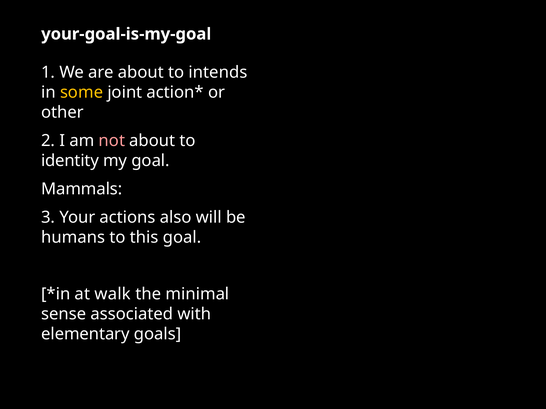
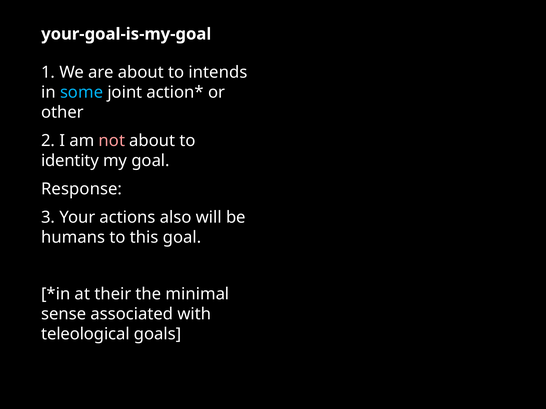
some colour: yellow -> light blue
Mammals: Mammals -> Response
walk: walk -> their
elementary: elementary -> teleological
